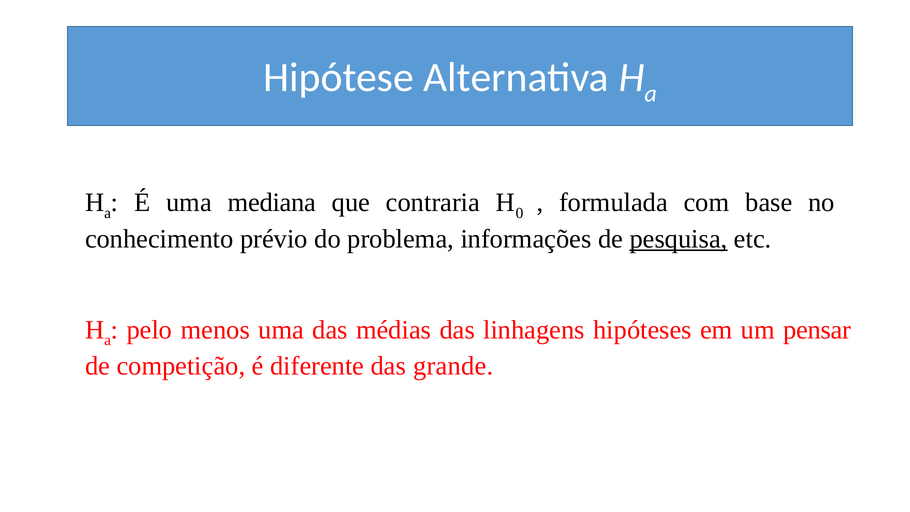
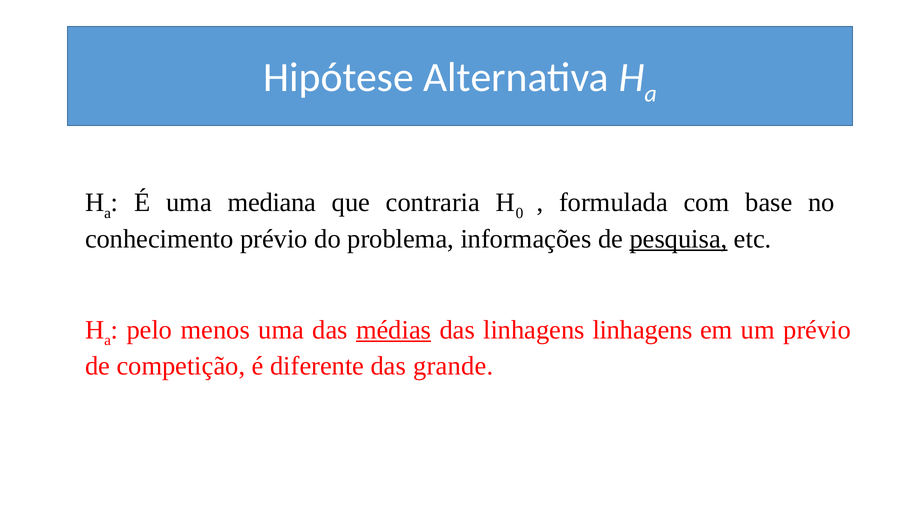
médias underline: none -> present
linhagens hipóteses: hipóteses -> linhagens
um pensar: pensar -> prévio
